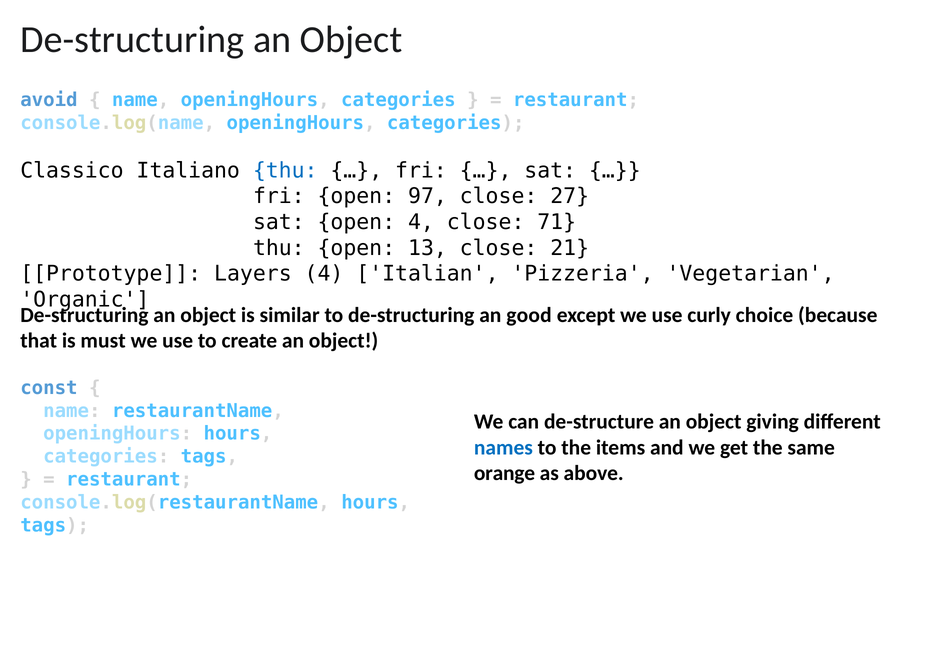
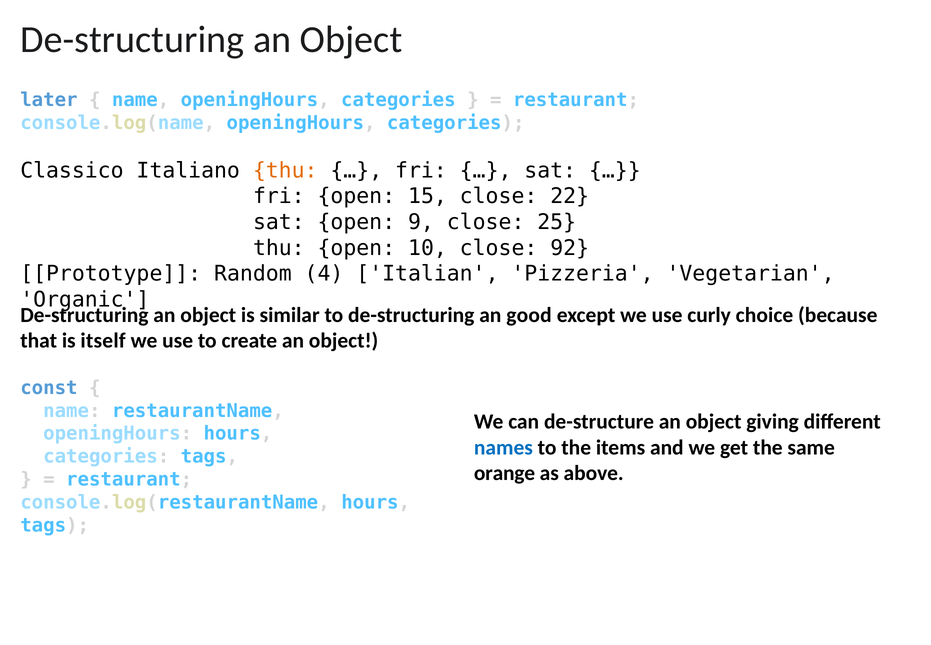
avoid: avoid -> later
thu at (285, 170) colour: blue -> orange
97: 97 -> 15
27: 27 -> 22
open 4: 4 -> 9
71: 71 -> 25
13: 13 -> 10
21: 21 -> 92
Layers: Layers -> Random
must: must -> itself
